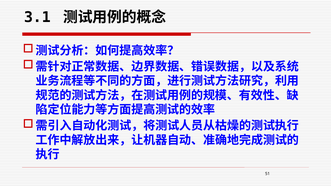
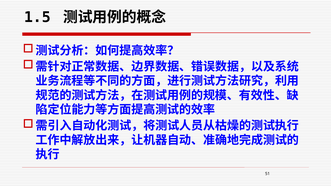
3.1: 3.1 -> 1.5
